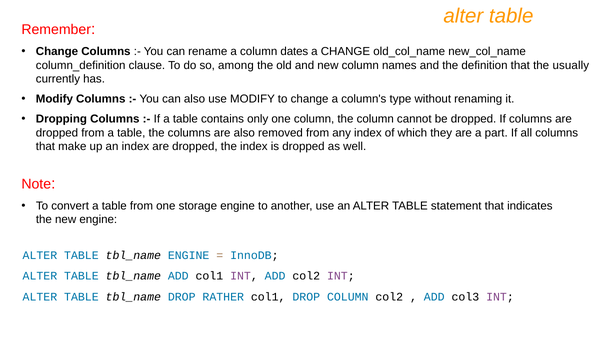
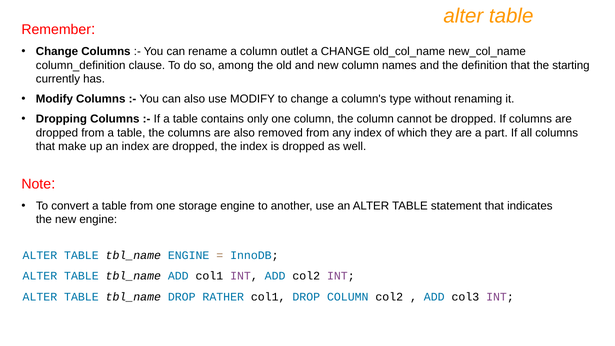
dates: dates -> outlet
usually: usually -> starting
